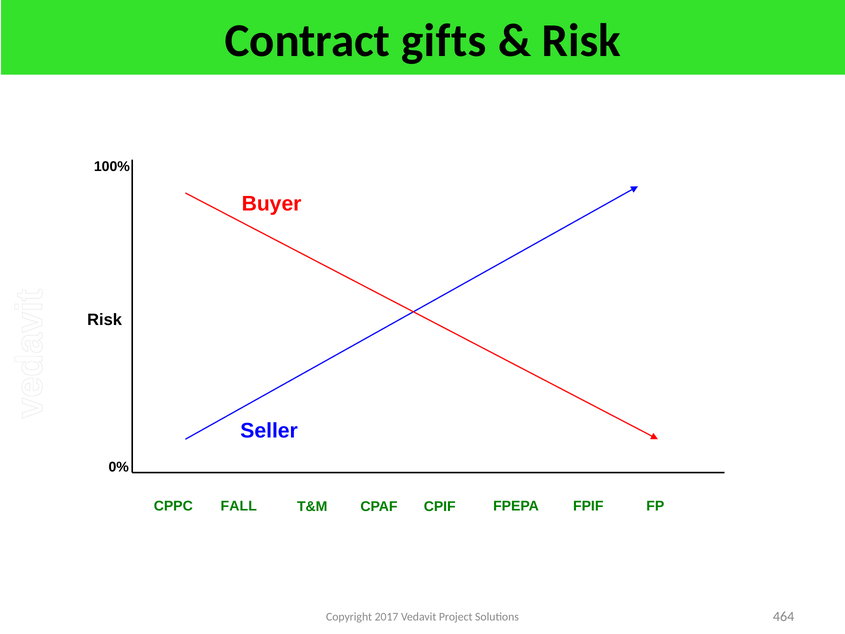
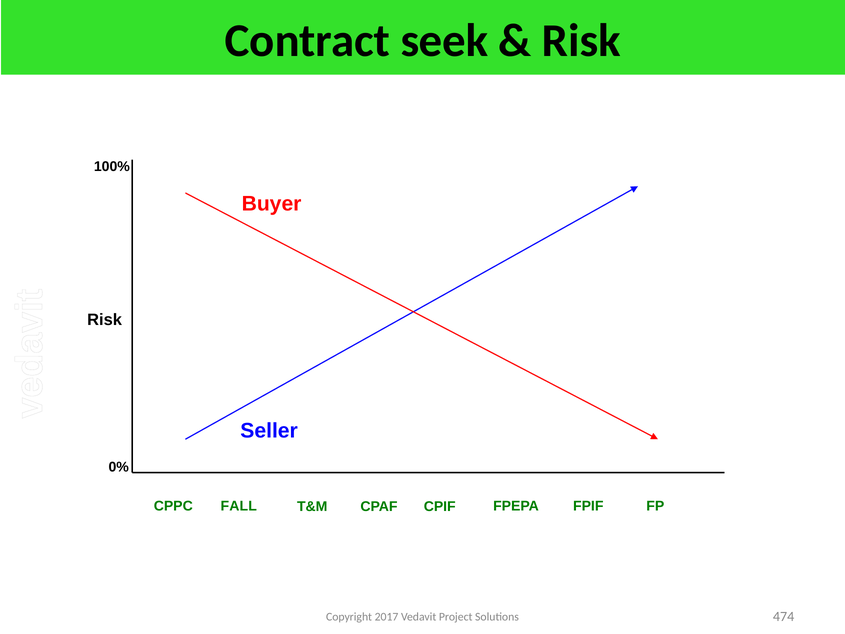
gifts: gifts -> seek
464: 464 -> 474
